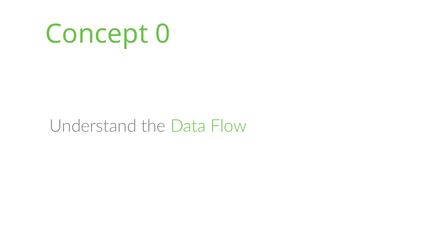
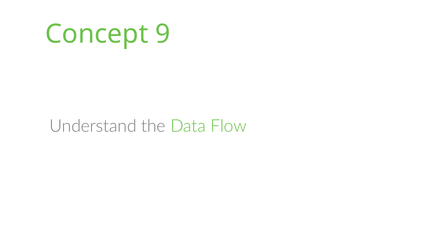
0: 0 -> 9
